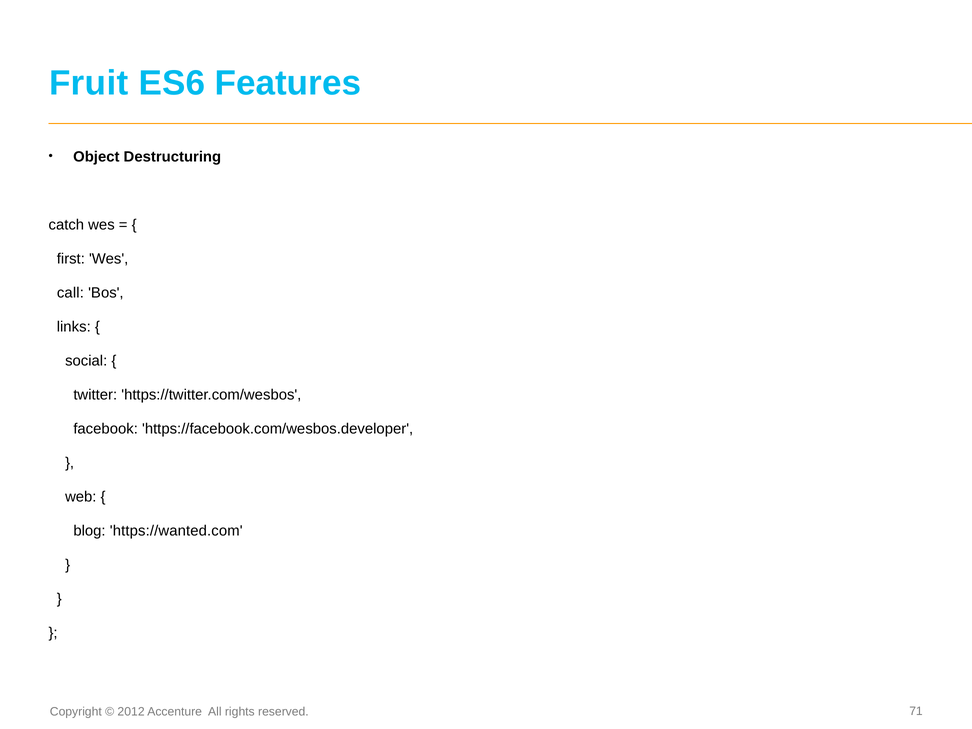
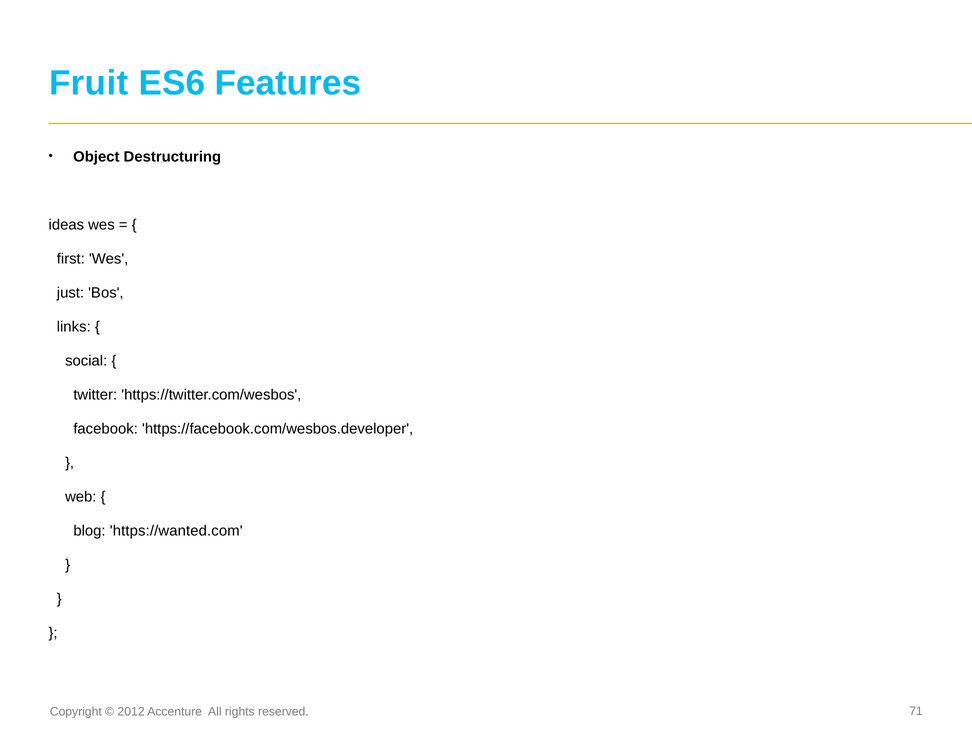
catch: catch -> ideas
call: call -> just
